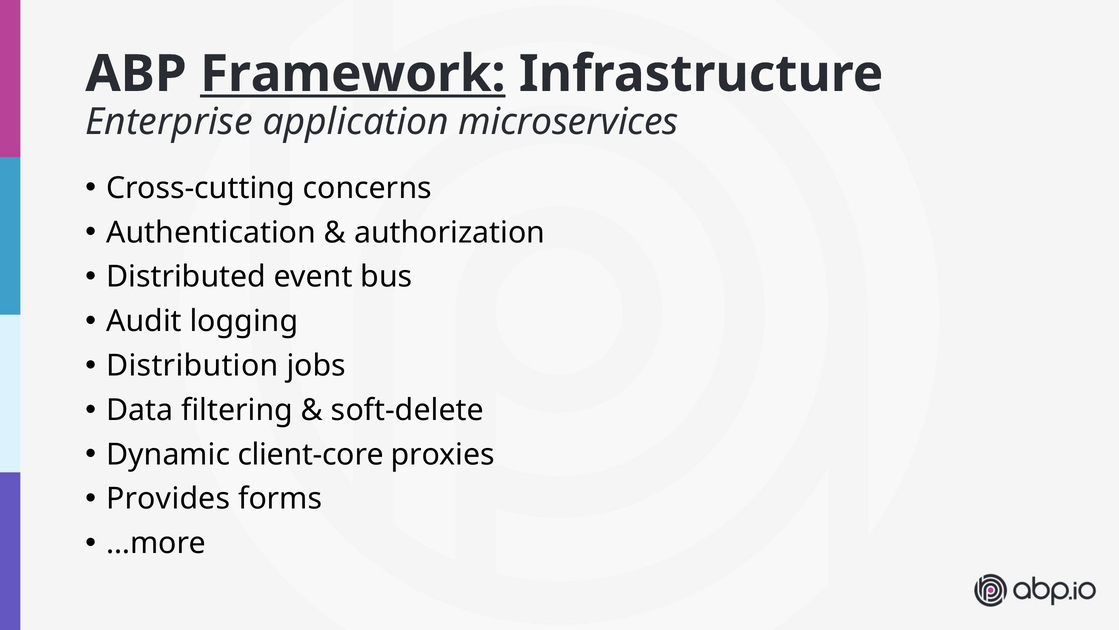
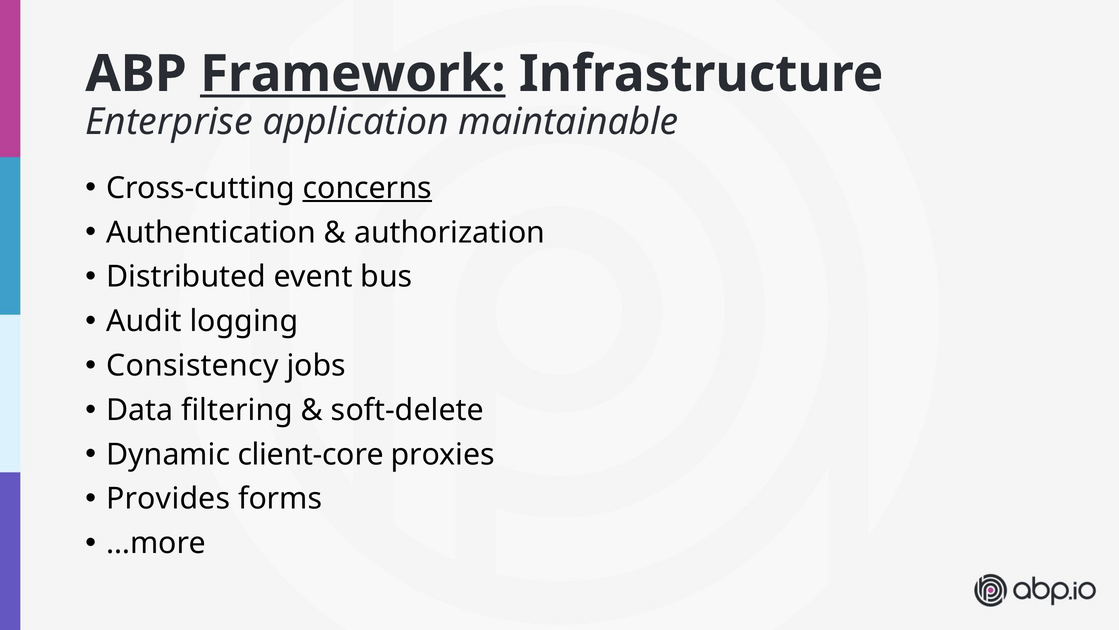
microservices: microservices -> maintainable
concerns underline: none -> present
Distribution: Distribution -> Consistency
